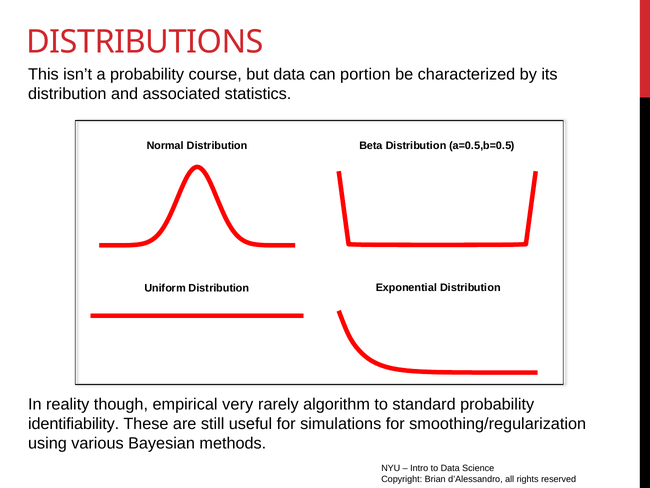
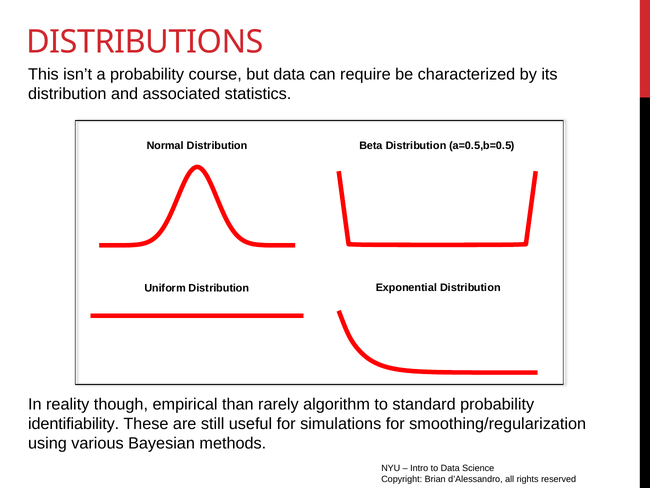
portion: portion -> require
very: very -> than
